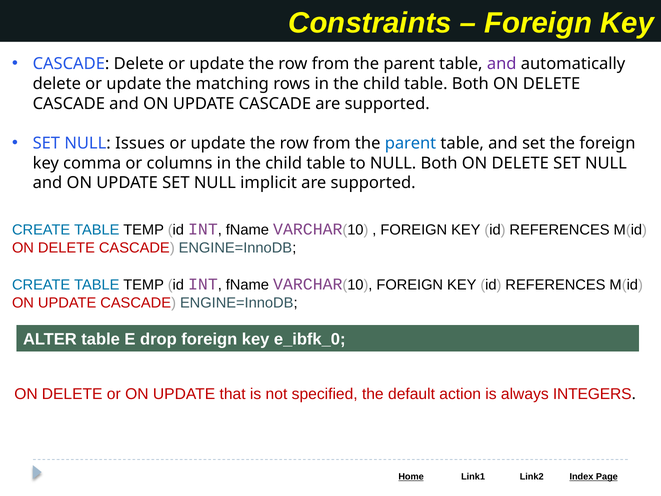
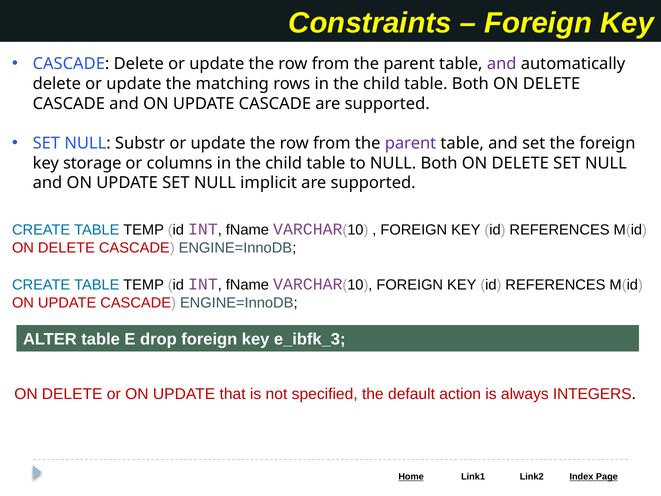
Issues: Issues -> Substr
parent at (410, 143) colour: blue -> purple
comma: comma -> storage
e_ibfk_0: e_ibfk_0 -> e_ibfk_3
